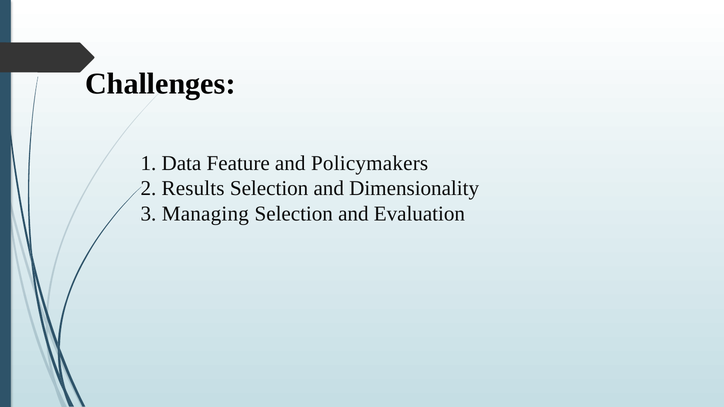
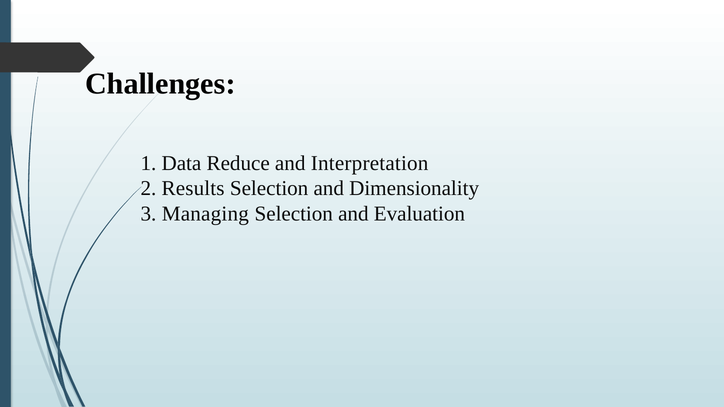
Feature: Feature -> Reduce
Policymakers: Policymakers -> Interpretation
